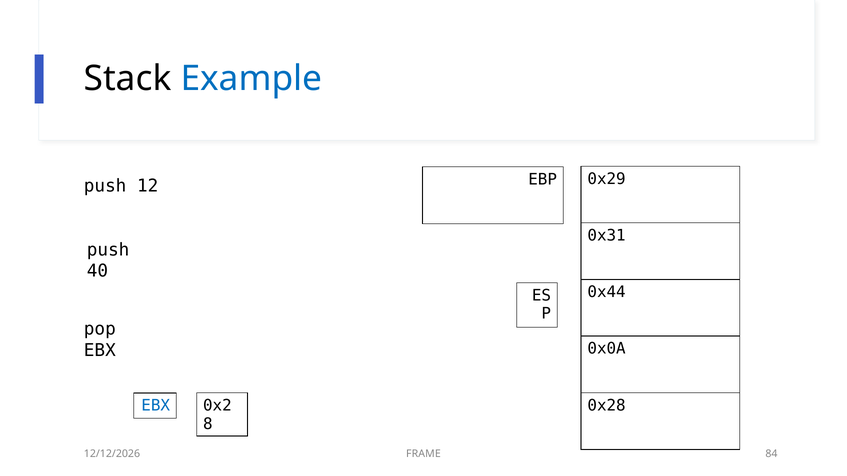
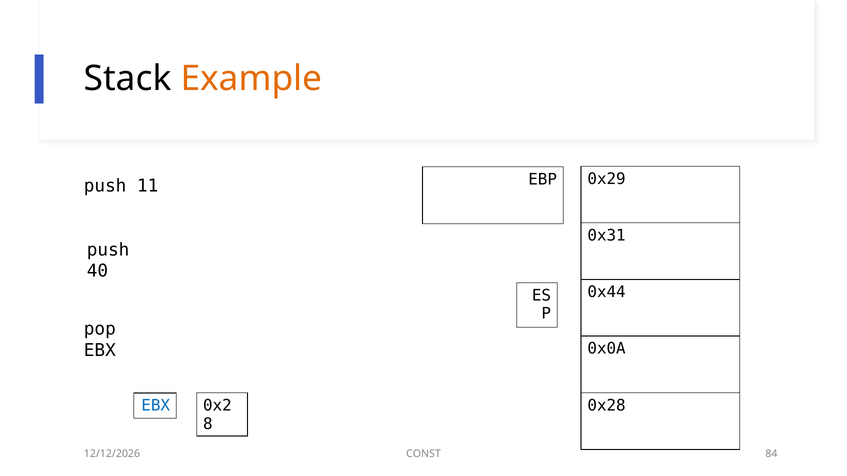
Example colour: blue -> orange
12: 12 -> 11
FRAME: FRAME -> CONST
